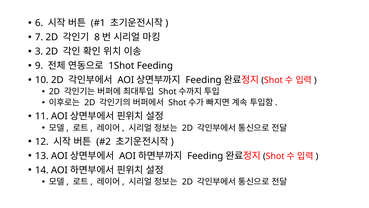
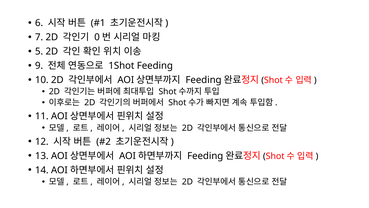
8: 8 -> 0
3: 3 -> 5
